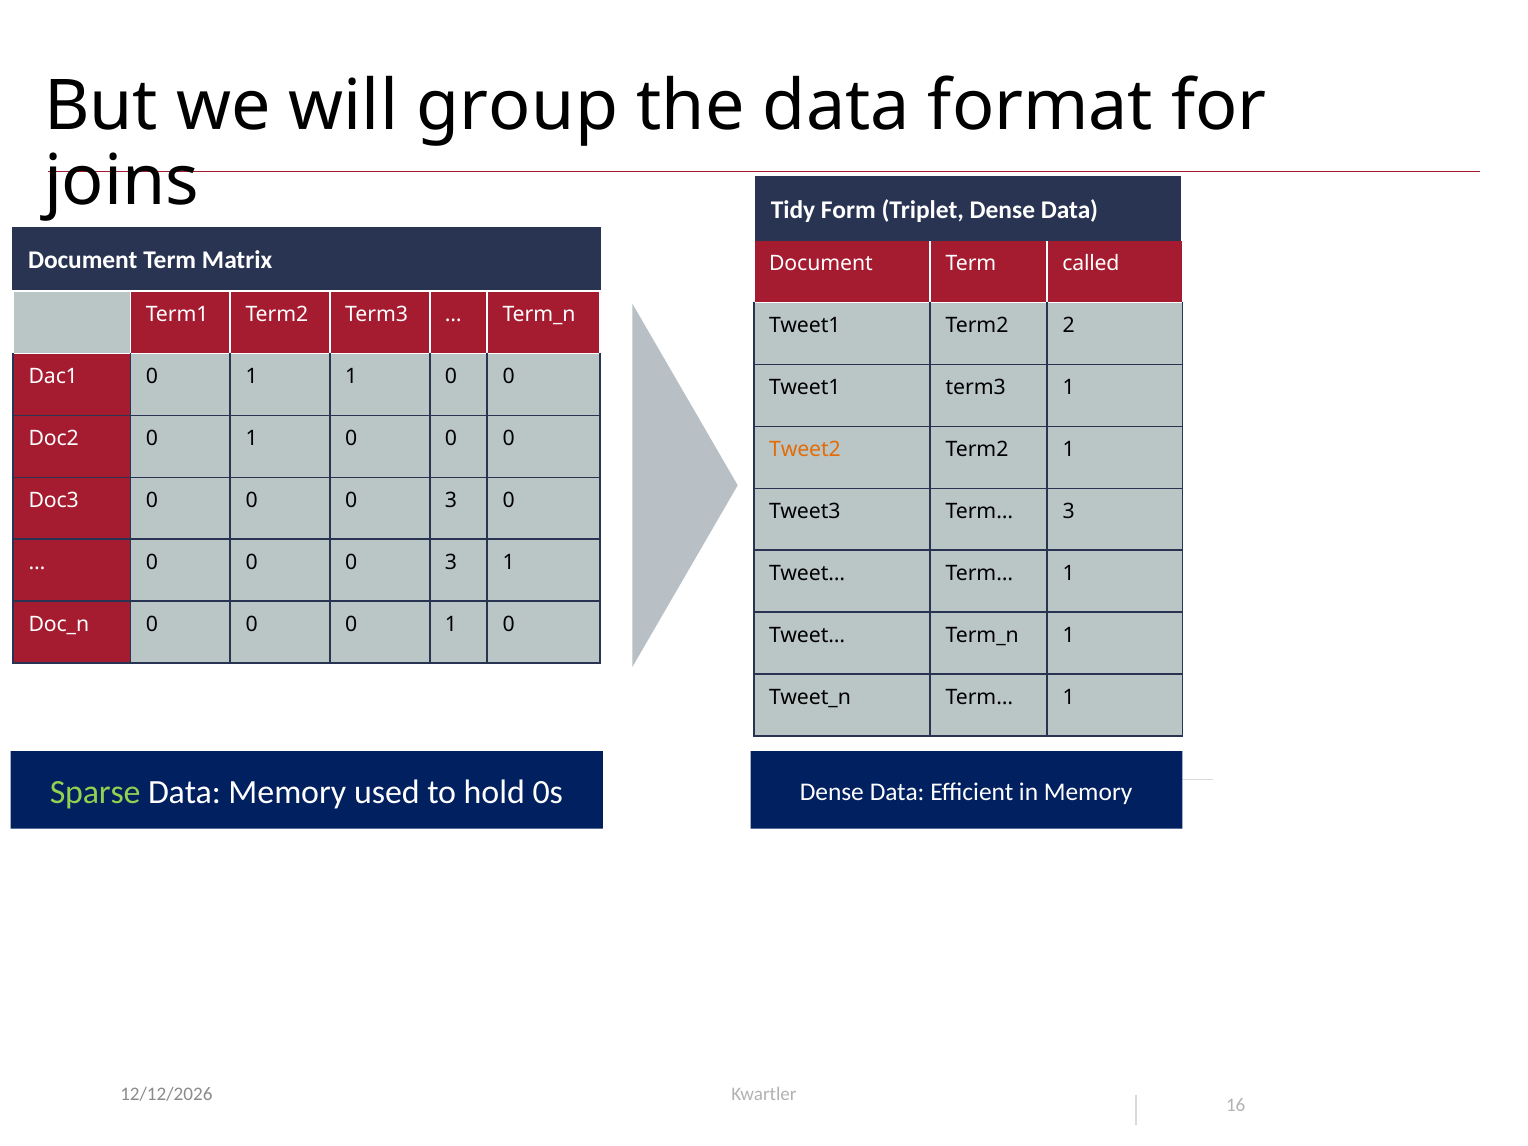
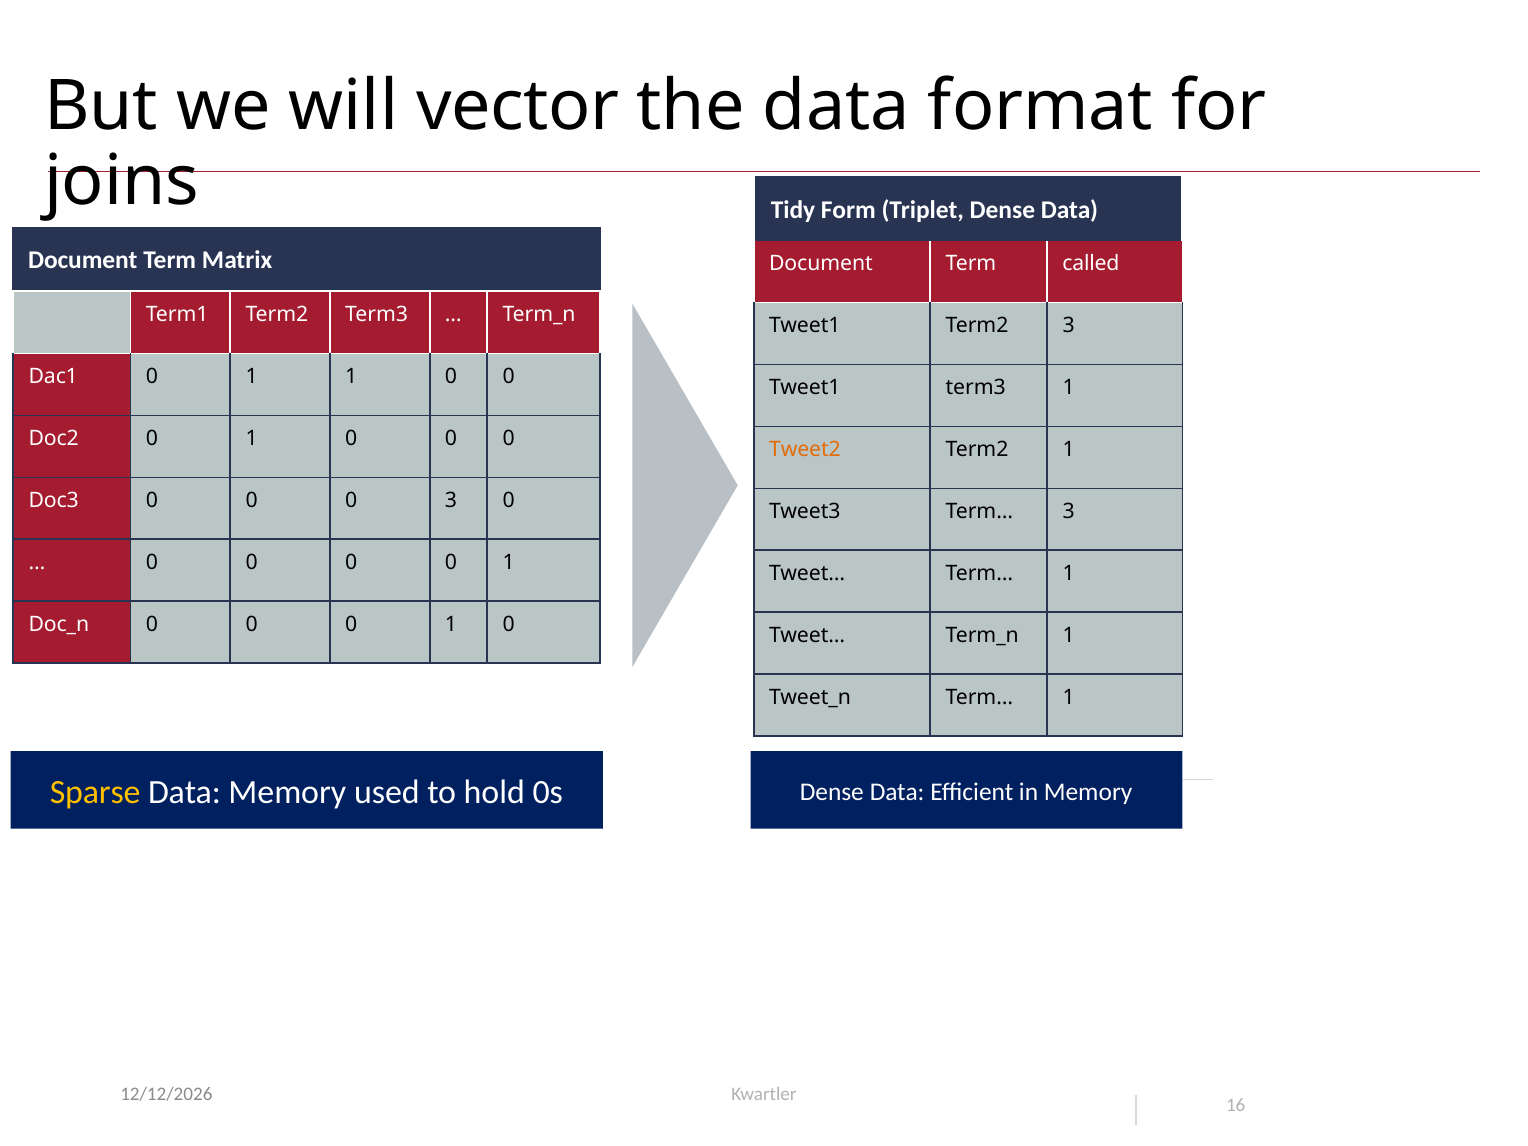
group: group -> vector
Term2 2: 2 -> 3
3 at (451, 563): 3 -> 0
Sparse colour: light green -> yellow
